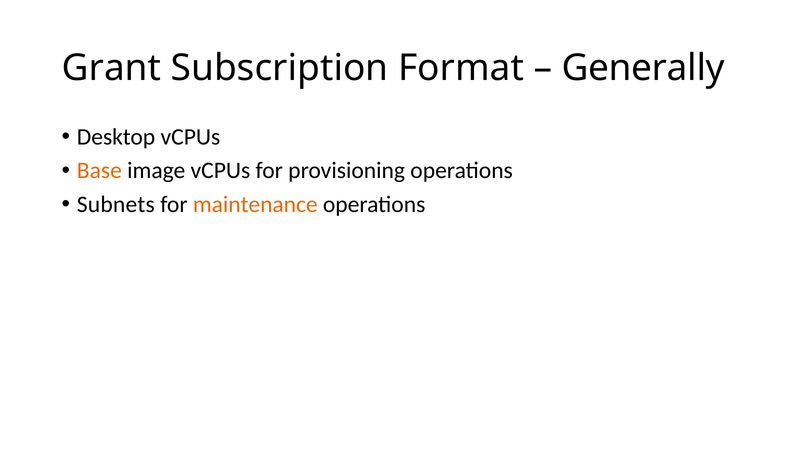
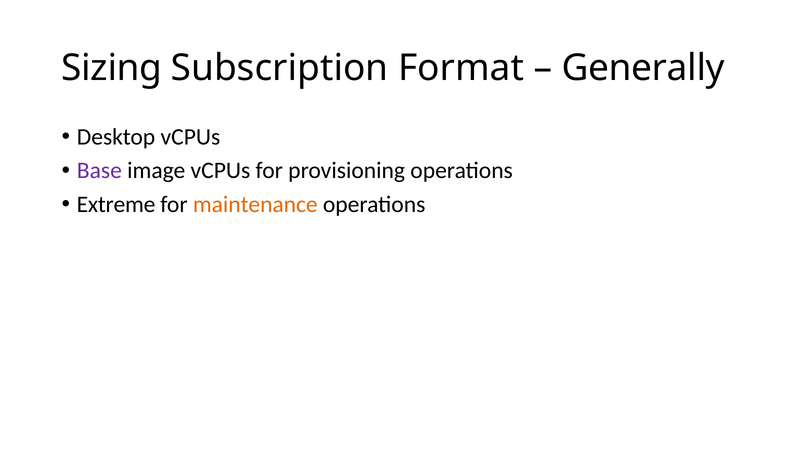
Grant: Grant -> Sizing
Base colour: orange -> purple
Subnets: Subnets -> Extreme
